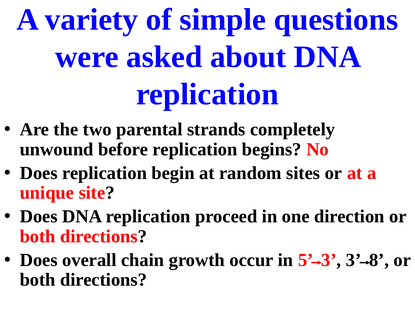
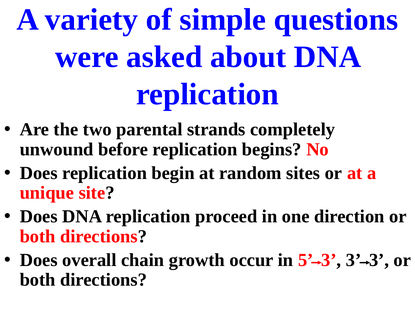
3 3 8: 8 -> 3
